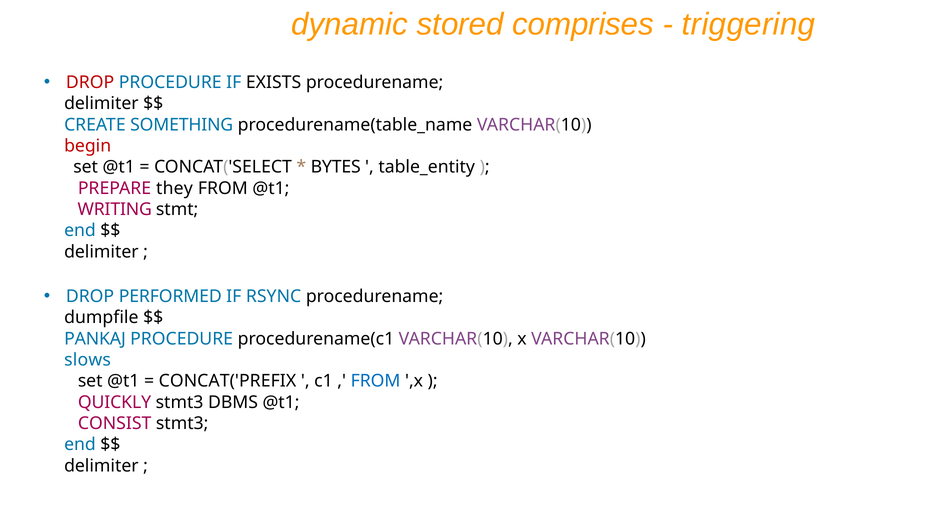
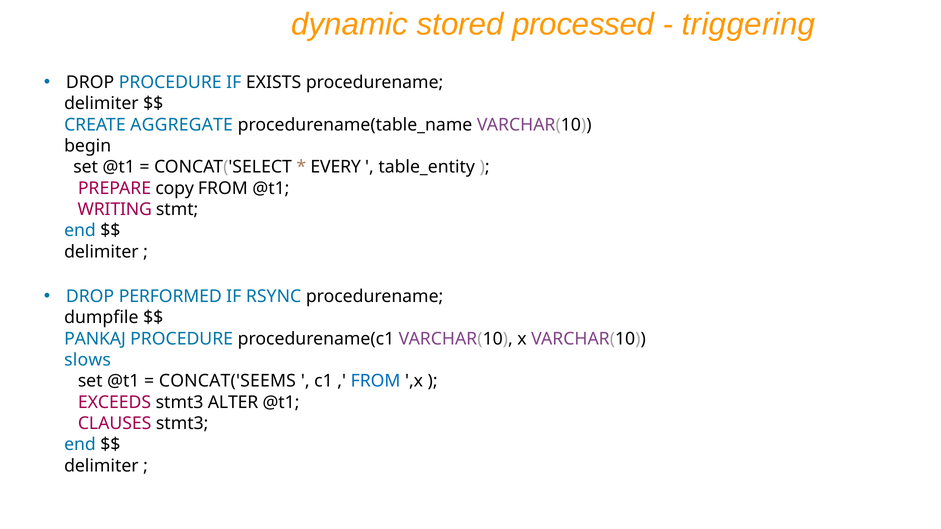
comprises: comprises -> processed
DROP at (90, 82) colour: red -> black
SOMETHING: SOMETHING -> AGGREGATE
begin colour: red -> black
BYTES: BYTES -> EVERY
they: they -> copy
CONCAT('PREFIX: CONCAT('PREFIX -> CONCAT('SEEMS
QUICKLY: QUICKLY -> EXCEEDS
DBMS: DBMS -> ALTER
CONSIST: CONSIST -> CLAUSES
